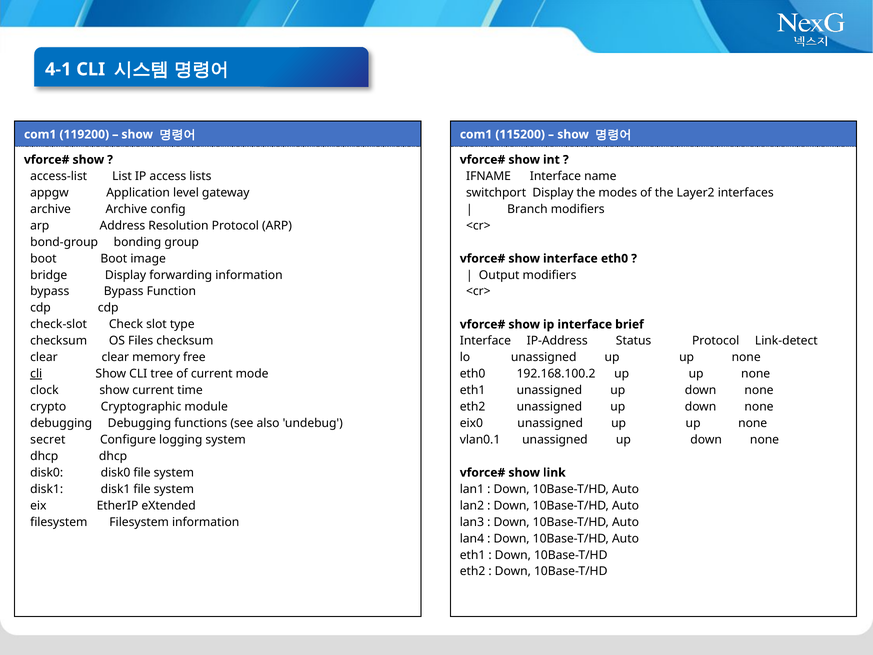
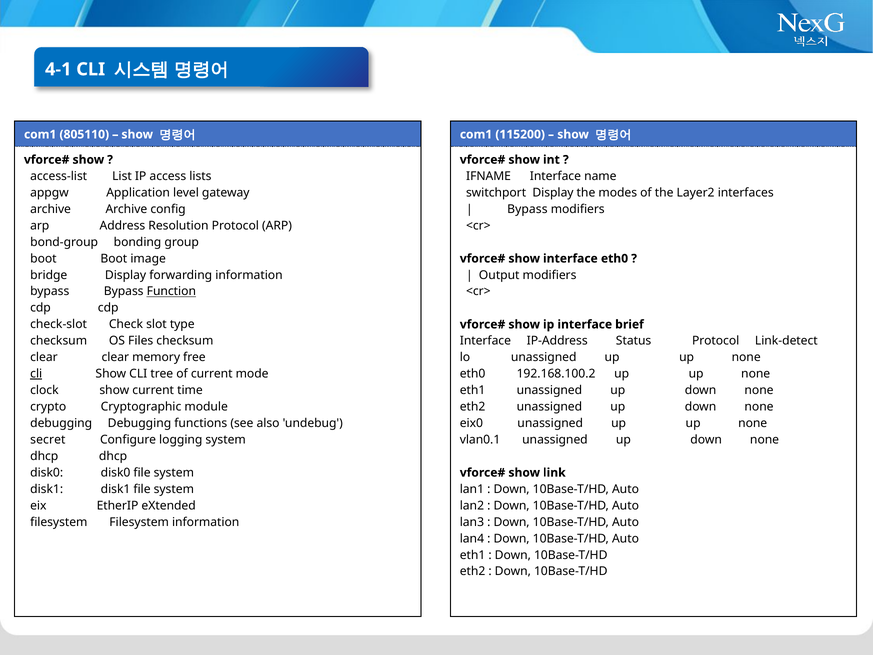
119200: 119200 -> 805110
Branch at (527, 209): Branch -> Bypass
Function underline: none -> present
